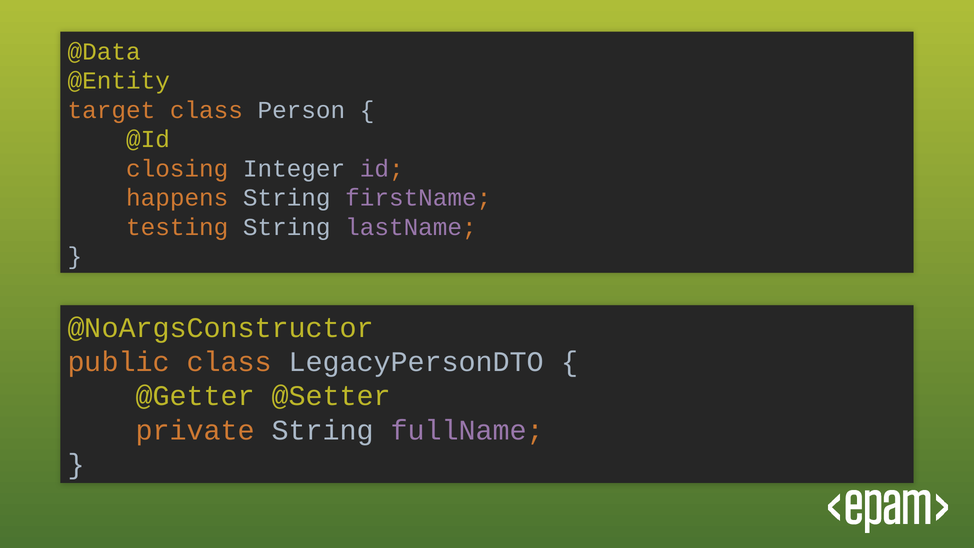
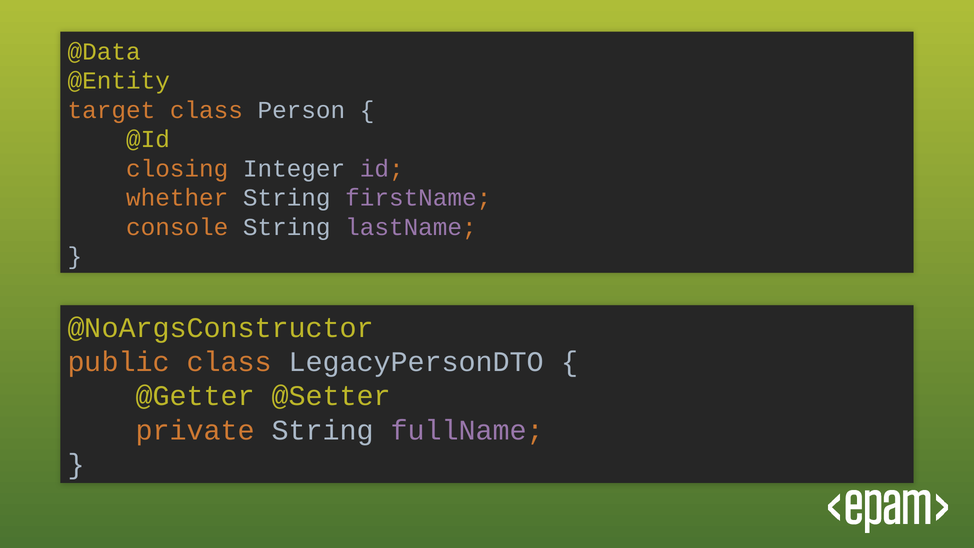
happens: happens -> whether
testing: testing -> console
